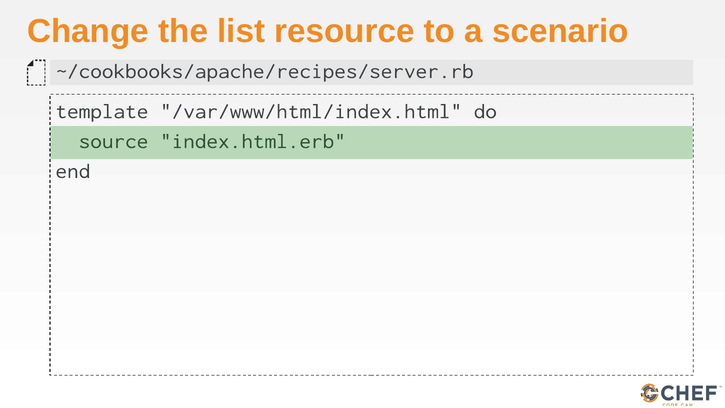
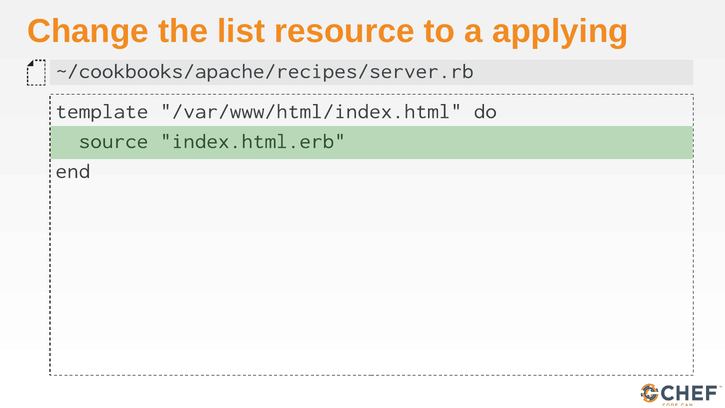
scenario: scenario -> applying
